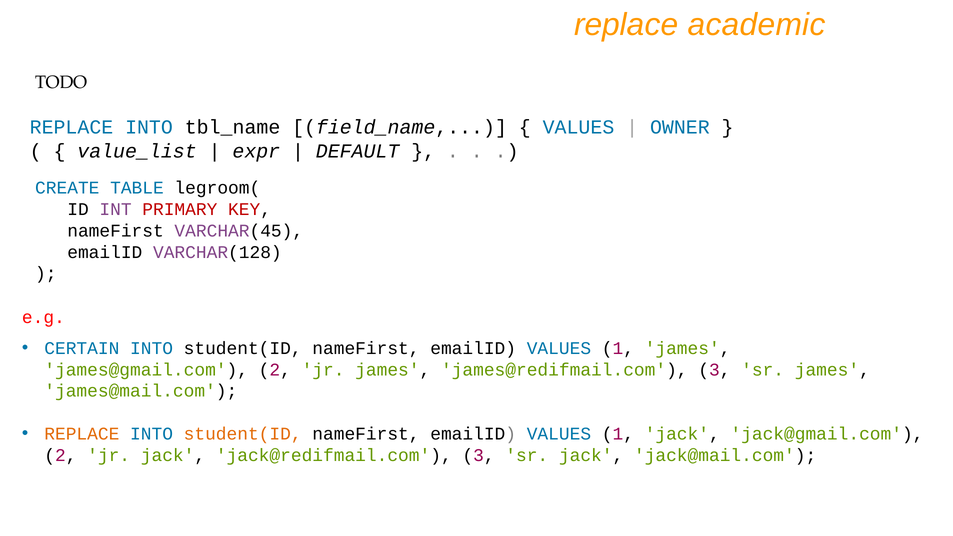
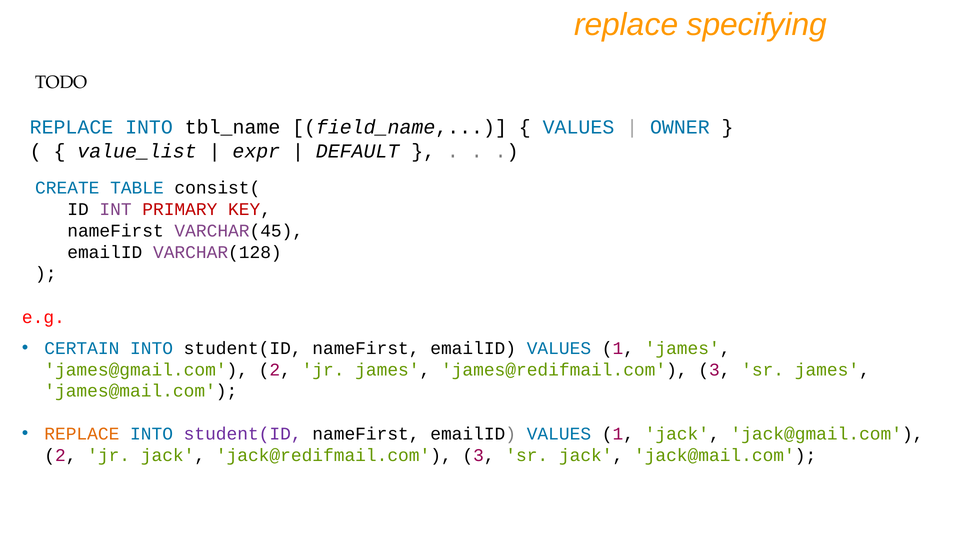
academic: academic -> specifying
legroom(: legroom( -> consist(
student(ID at (243, 434) colour: orange -> purple
